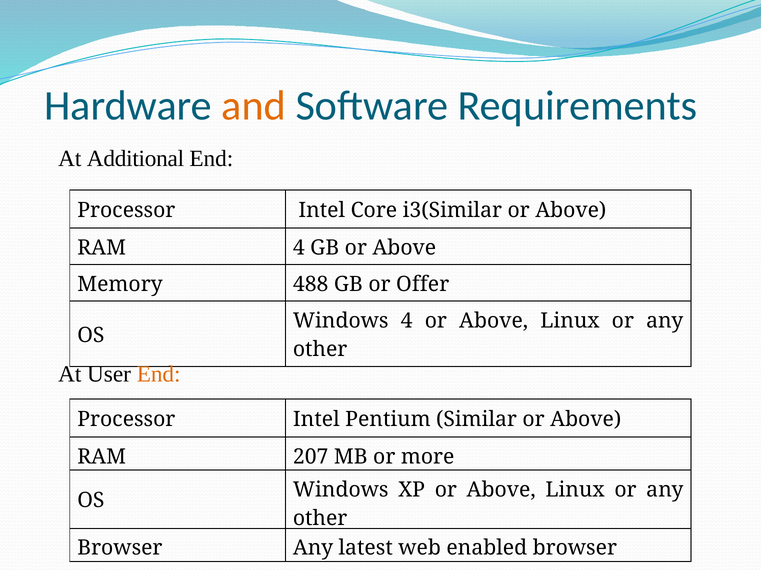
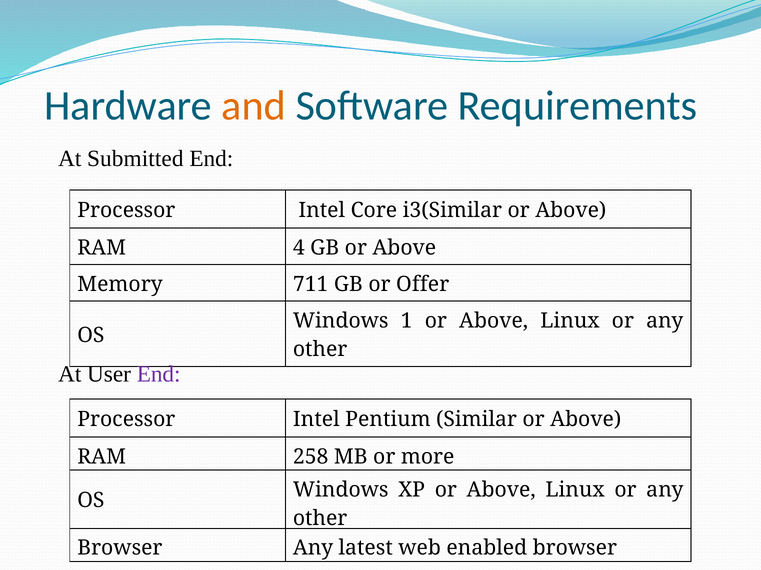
Additional: Additional -> Submitted
488: 488 -> 711
Windows 4: 4 -> 1
End at (159, 374) colour: orange -> purple
207: 207 -> 258
